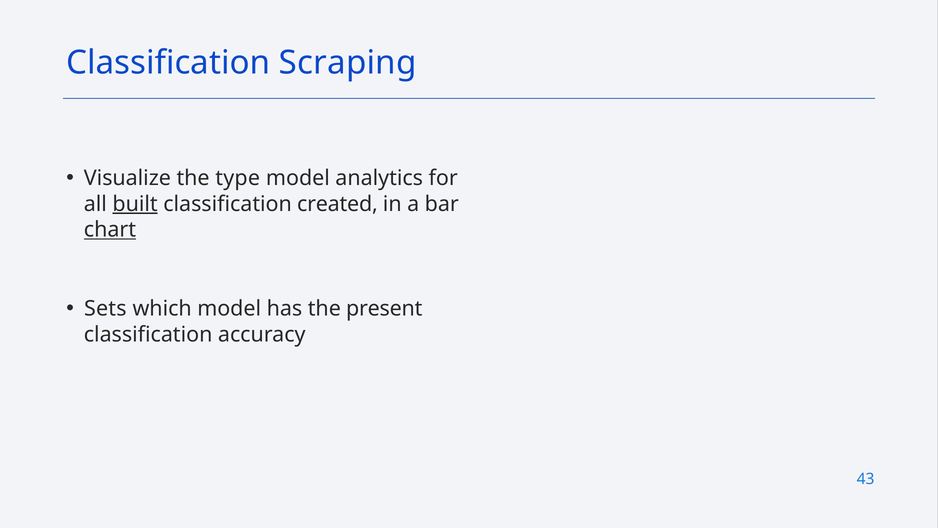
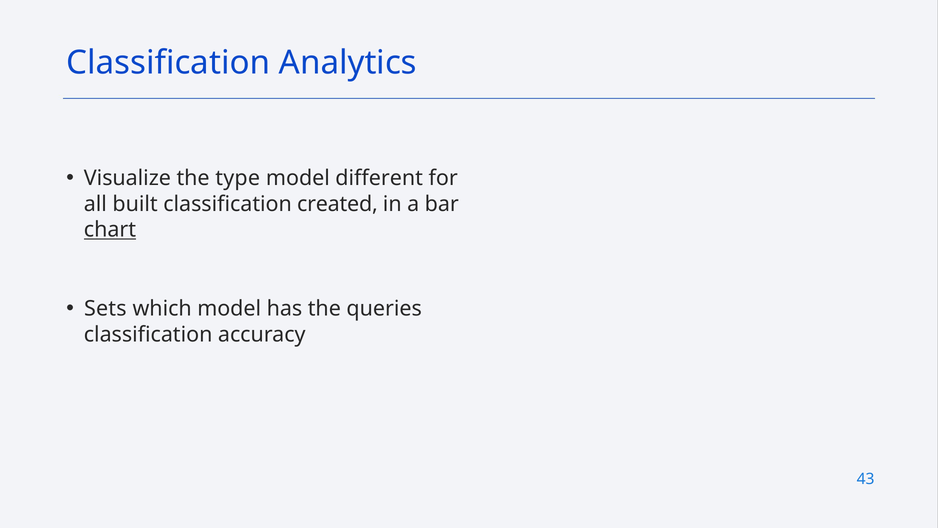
Scraping: Scraping -> Analytics
analytics: analytics -> different
built underline: present -> none
present: present -> queries
